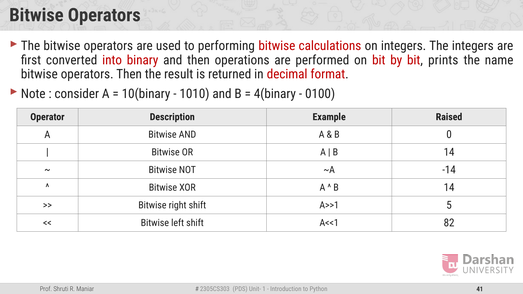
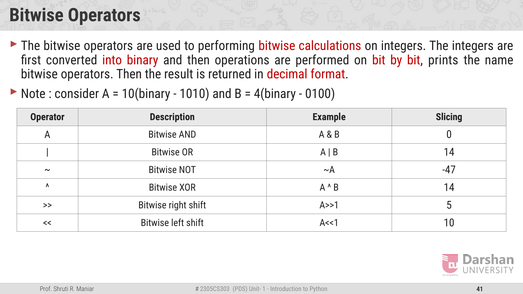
Raised: Raised -> Slicing
-14: -14 -> -47
82: 82 -> 10
